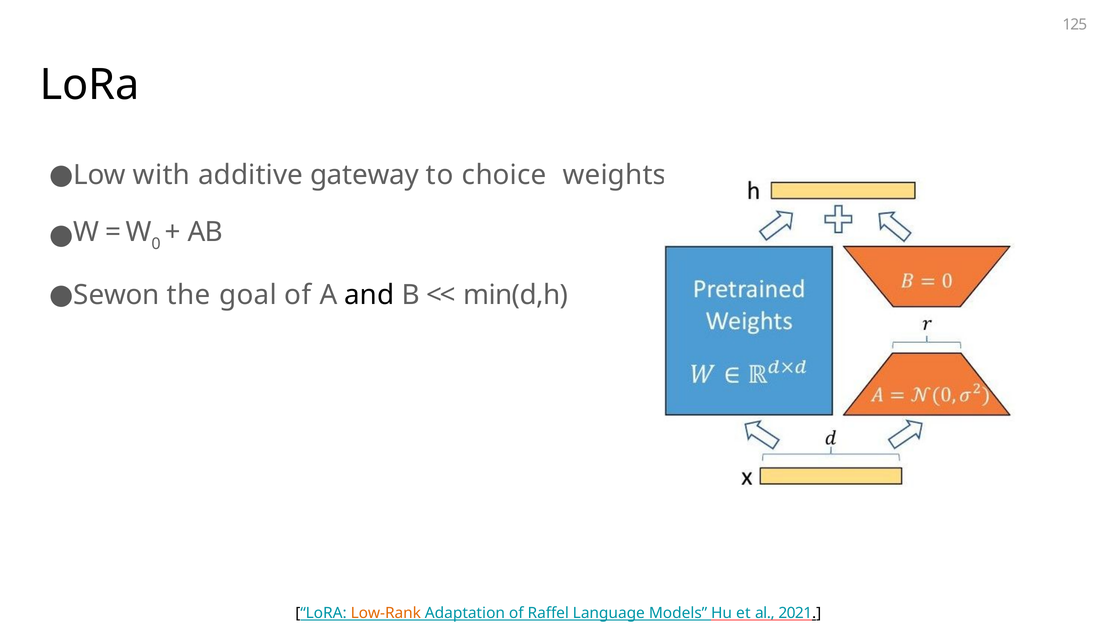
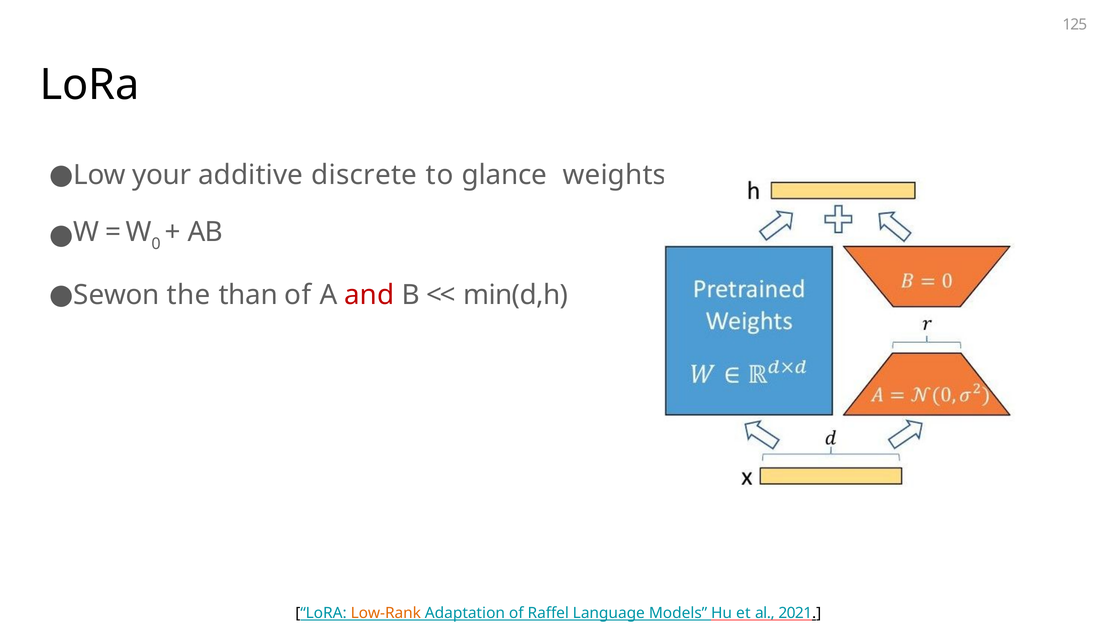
with: with -> your
gateway: gateway -> discrete
choice: choice -> glance
goal: goal -> than
and colour: black -> red
